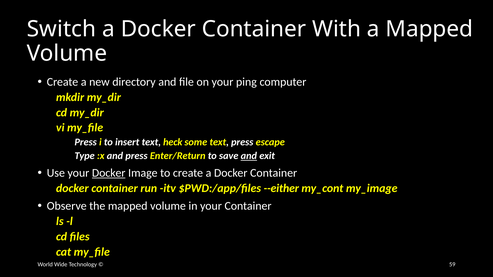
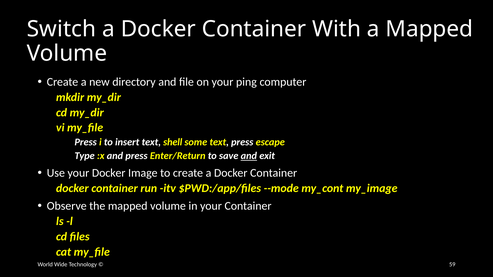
heck: heck -> shell
Docker at (109, 173) underline: present -> none
--either: --either -> --mode
